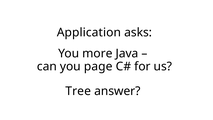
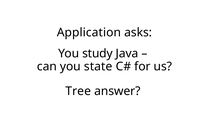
more: more -> study
page: page -> state
